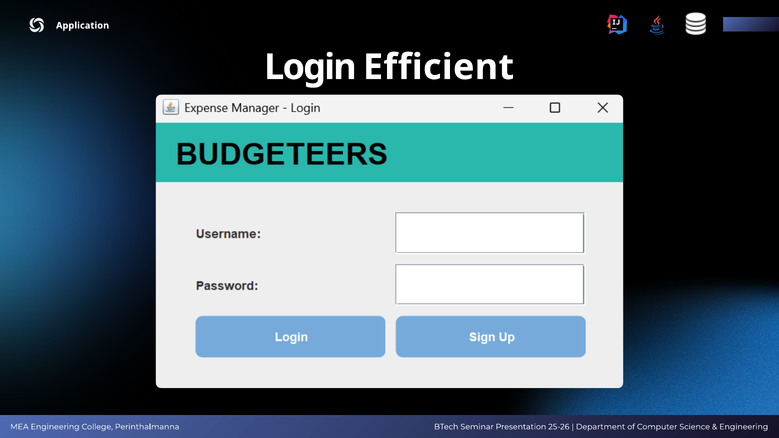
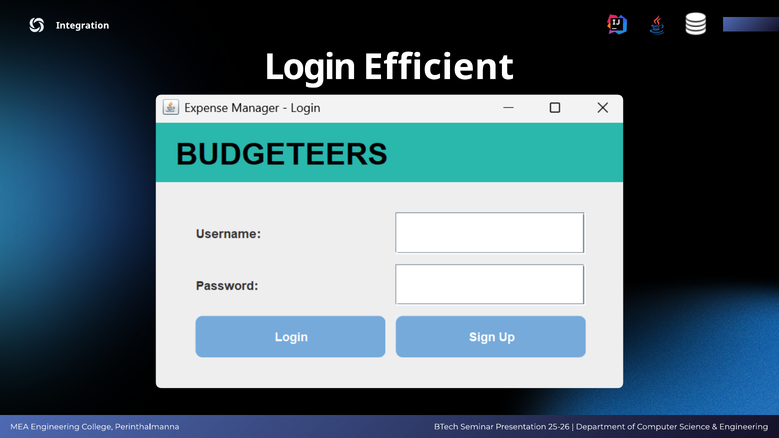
Application: Application -> Integration
